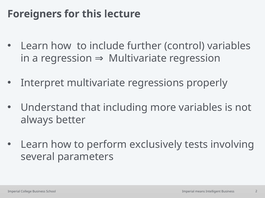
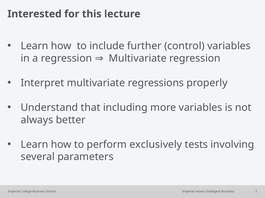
Foreigners: Foreigners -> Interested
